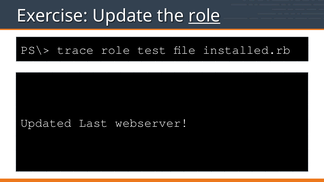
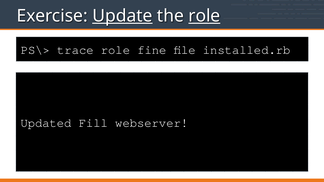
Update underline: none -> present
test: test -> fine
Last: Last -> Fill
